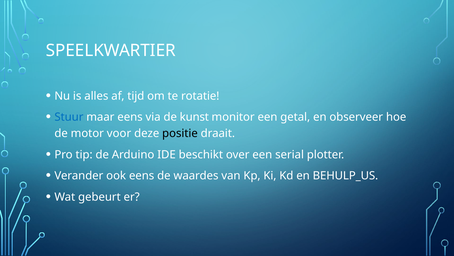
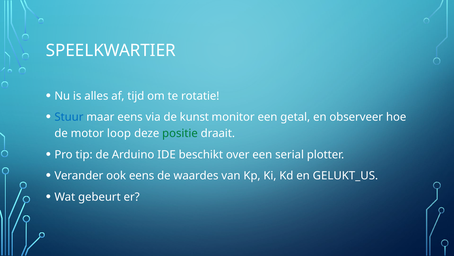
voor: voor -> loop
positie colour: black -> green
BEHULP_US: BEHULP_US -> GELUKT_US
